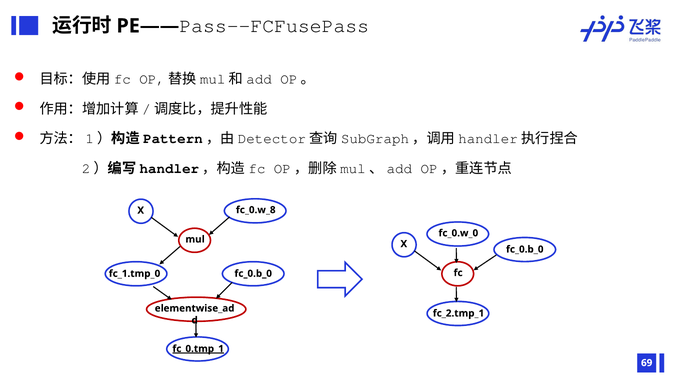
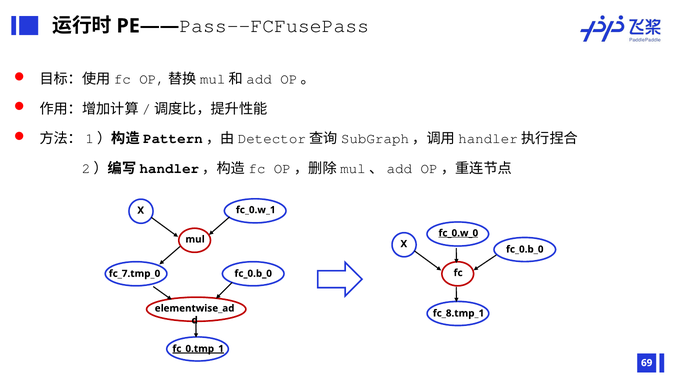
fc_0.w_8: fc_0.w_8 -> fc_0.w_1
fc_0.w_0 underline: none -> present
fc_1.tmp_0: fc_1.tmp_0 -> fc_7.tmp_0
fc_2.tmp_1: fc_2.tmp_1 -> fc_8.tmp_1
